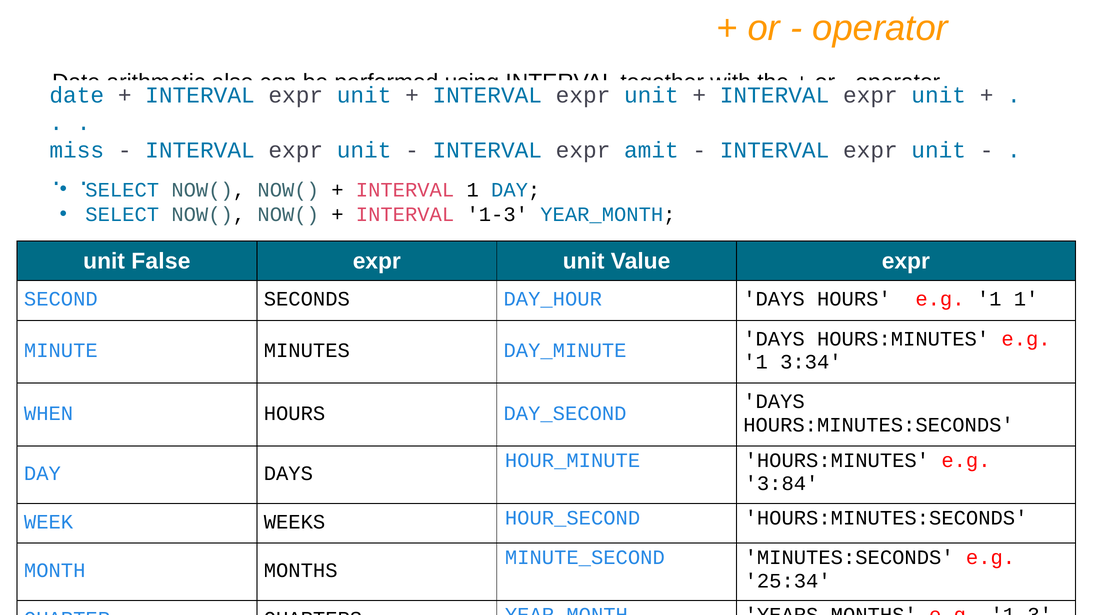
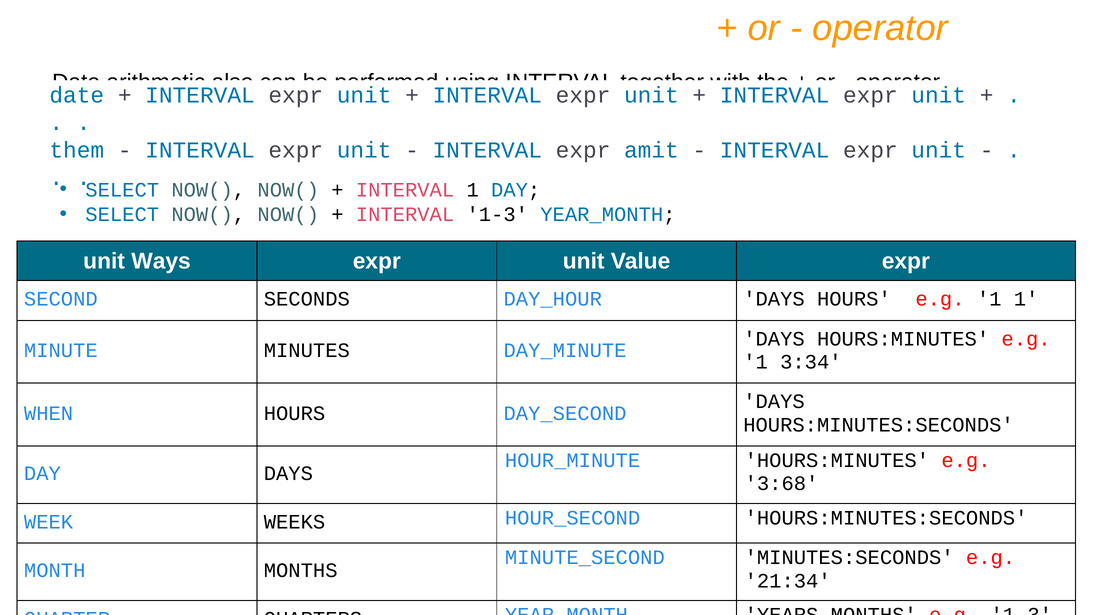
miss: miss -> them
False: False -> Ways
3:84: 3:84 -> 3:68
25:34: 25:34 -> 21:34
